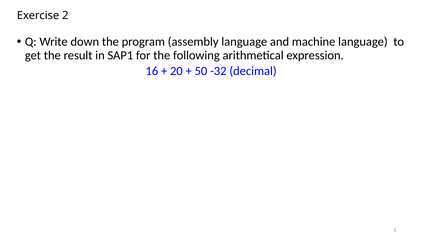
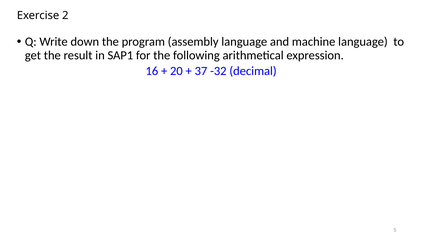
50: 50 -> 37
